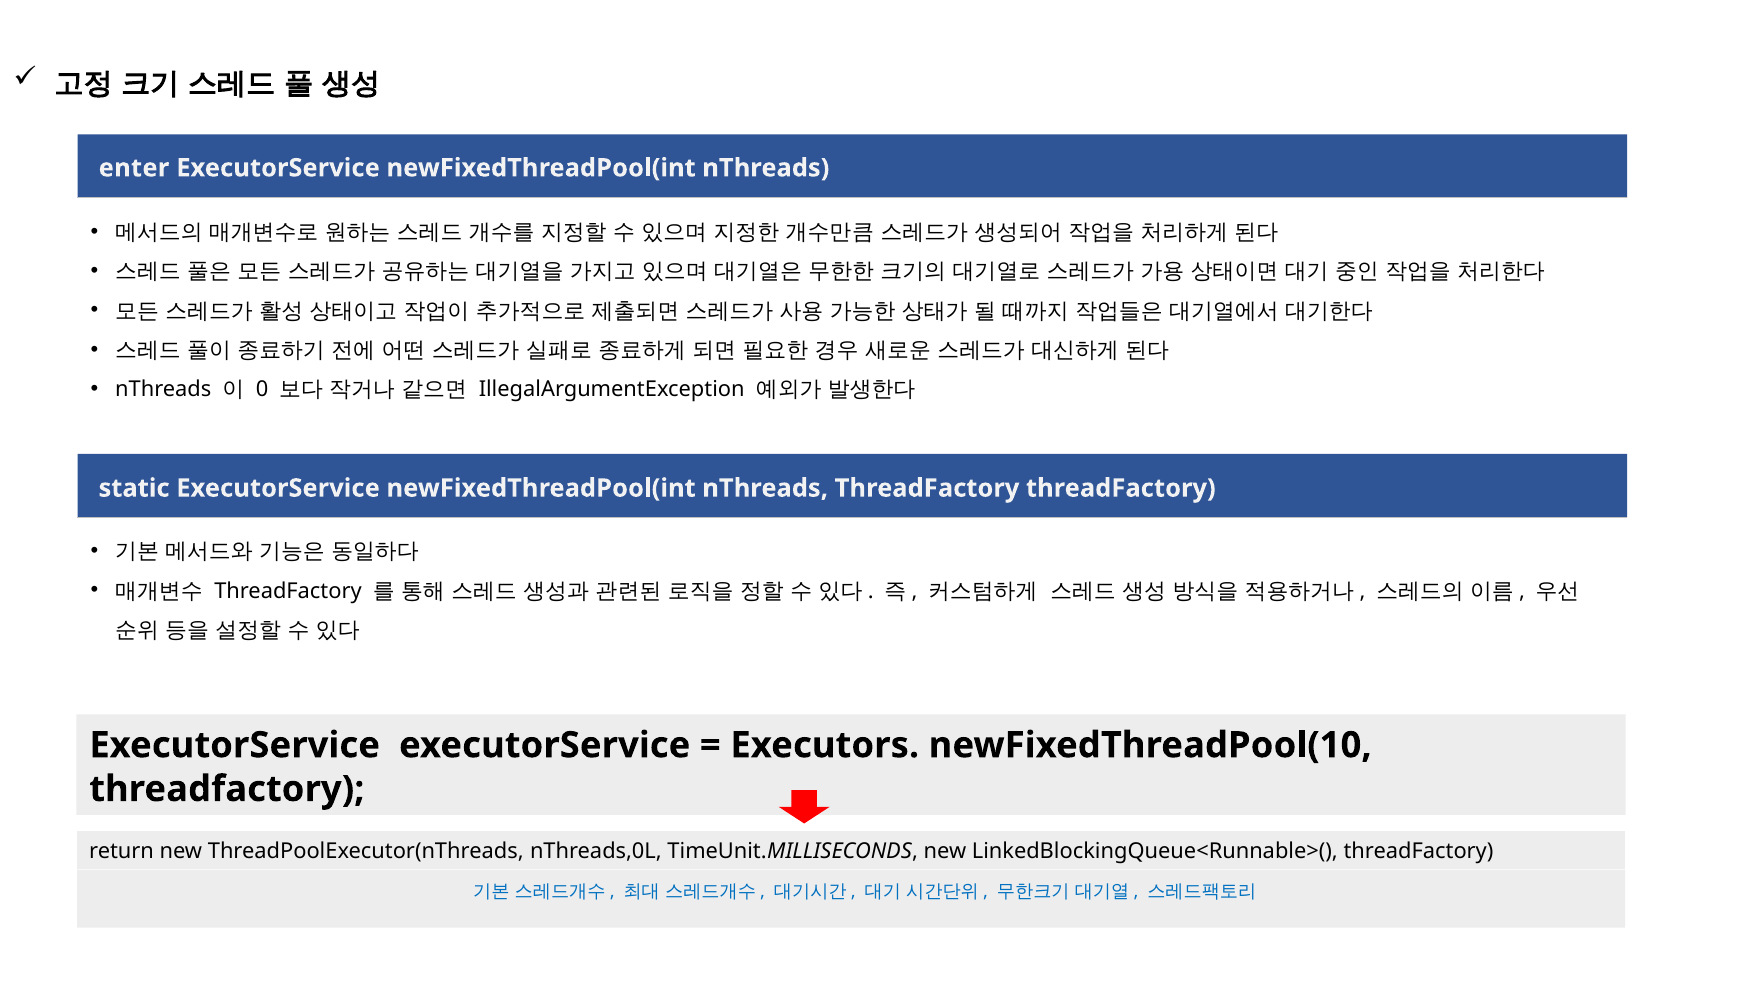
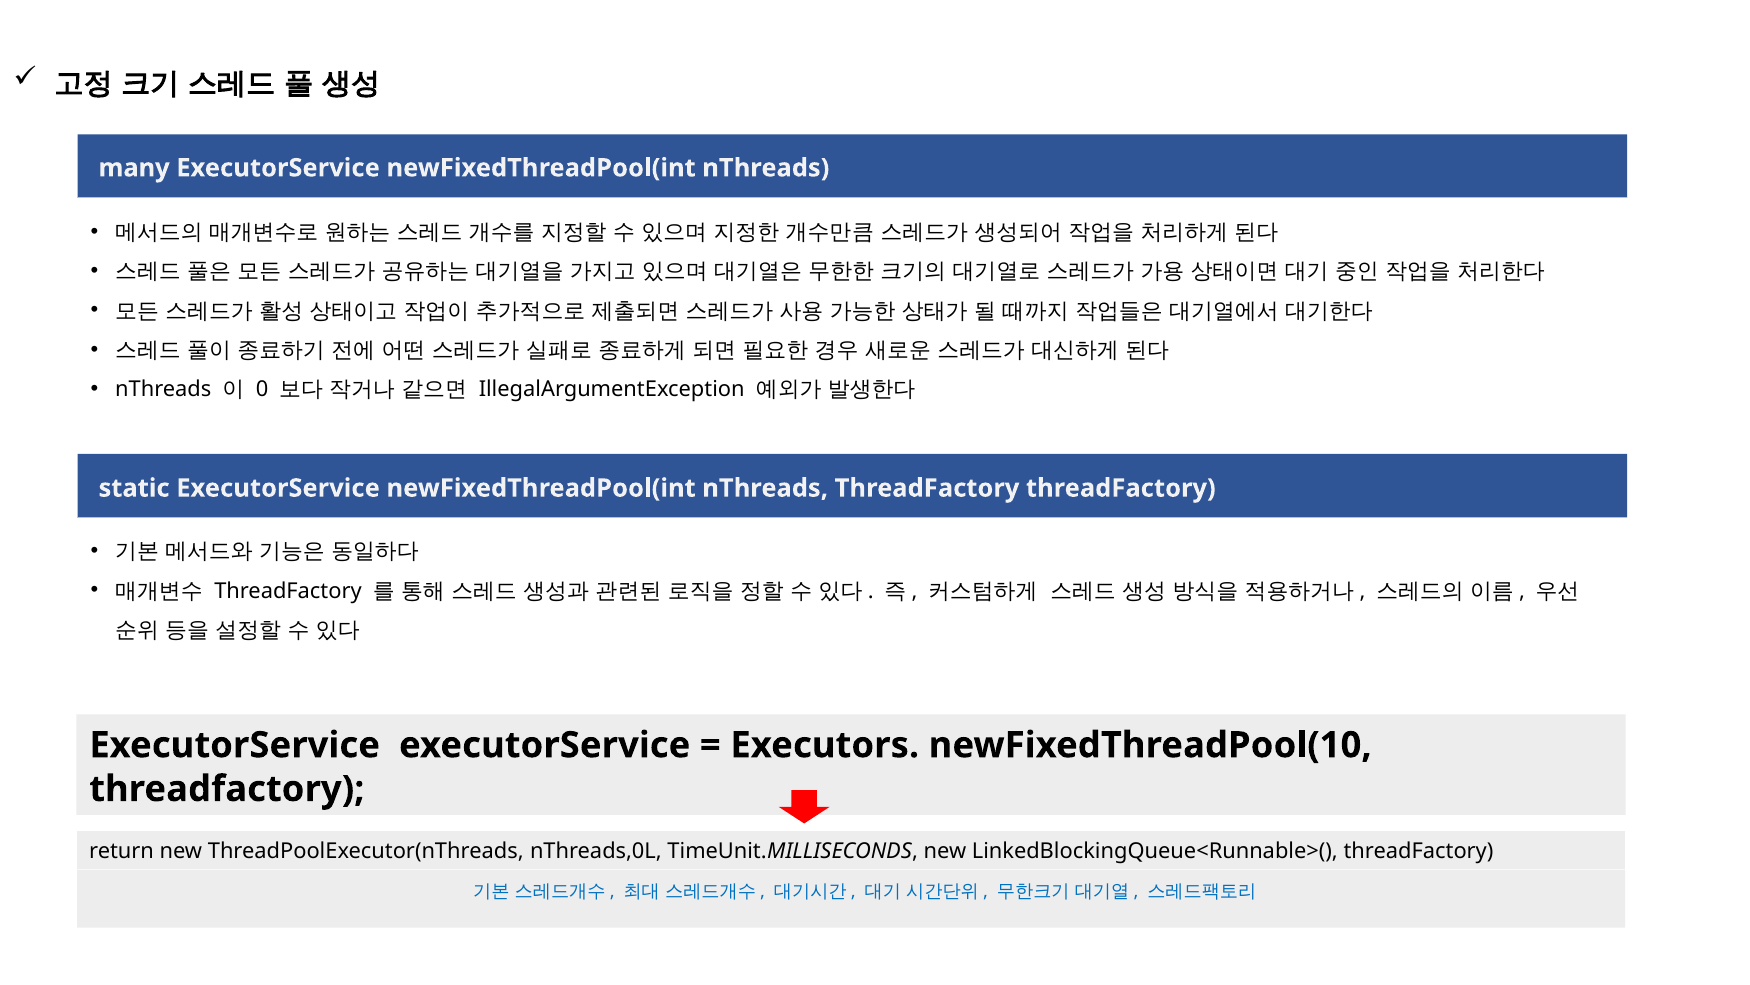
enter: enter -> many
